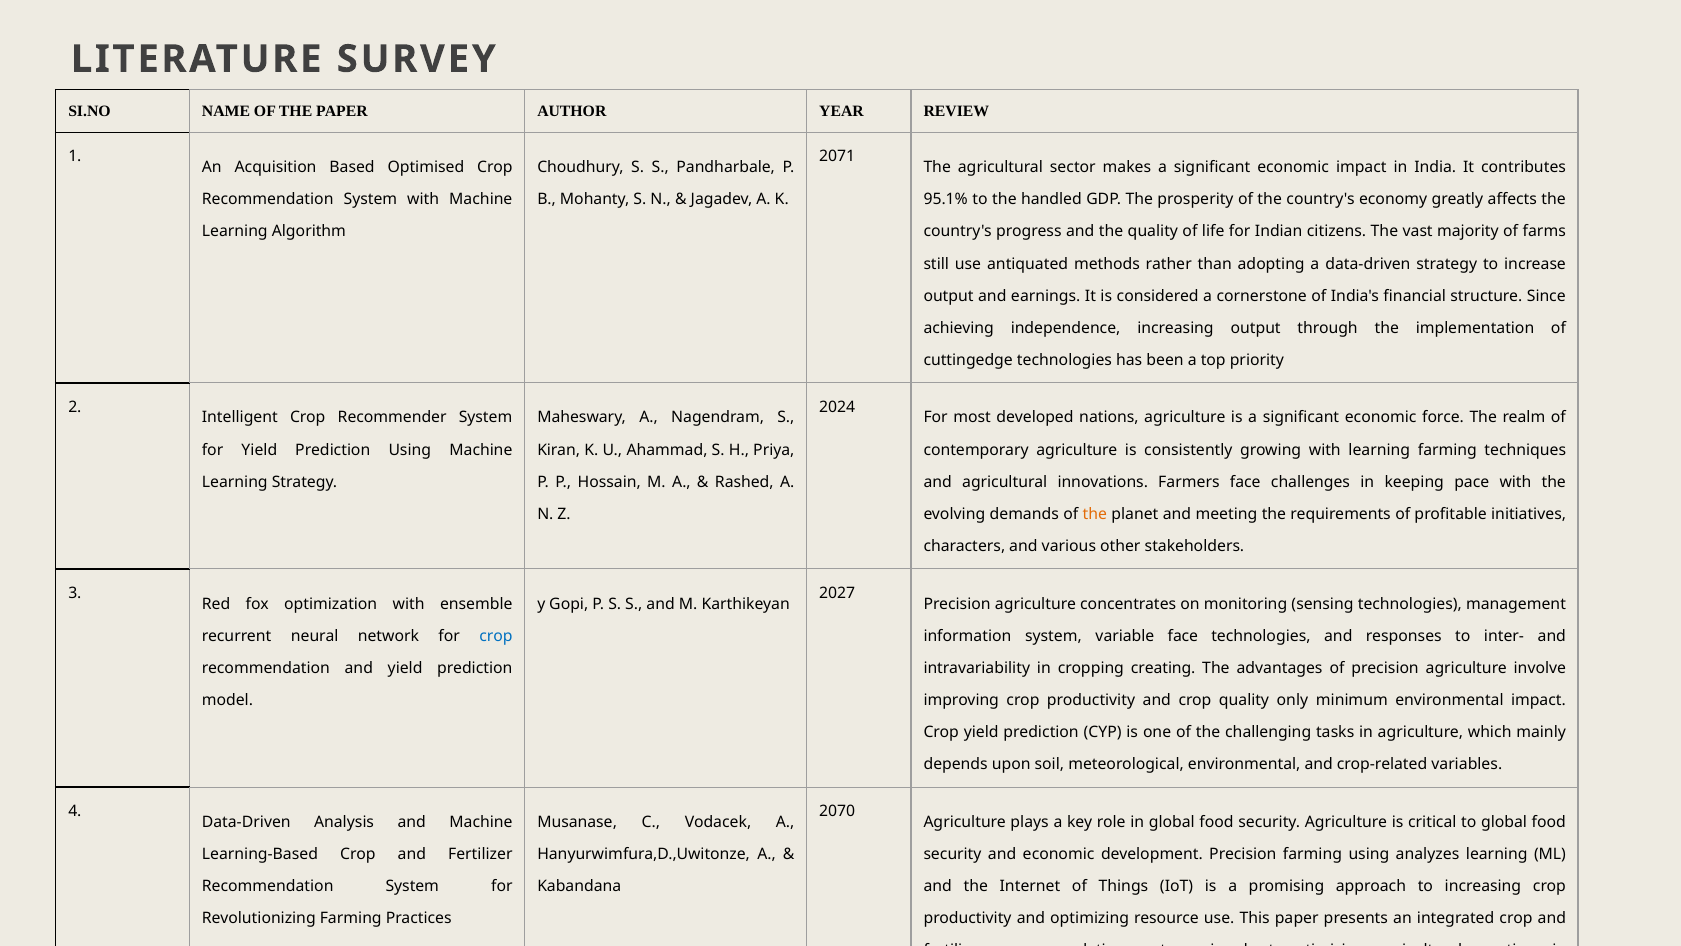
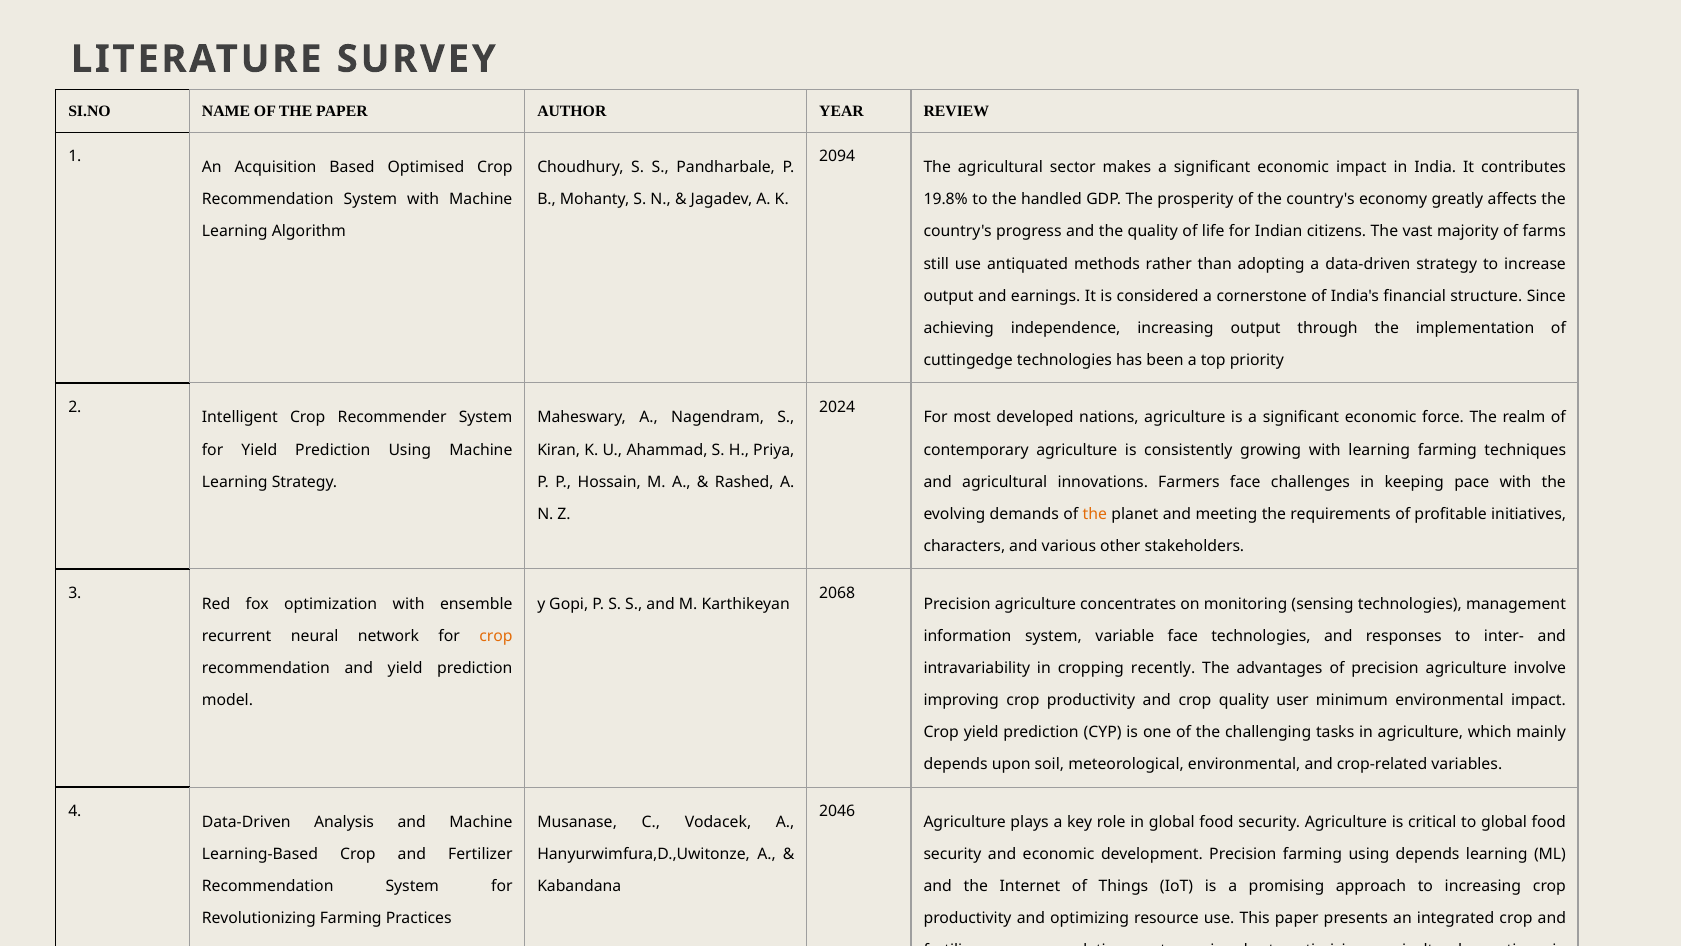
2071: 2071 -> 2094
95.1%: 95.1% -> 19.8%
2027: 2027 -> 2068
crop at (496, 636) colour: blue -> orange
creating: creating -> recently
only: only -> user
2070: 2070 -> 2046
using analyzes: analyzes -> depends
